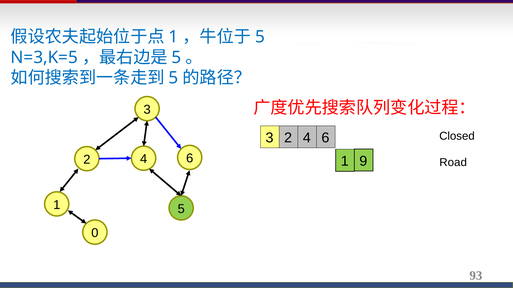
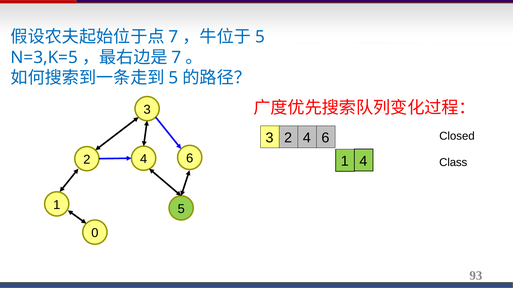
1 at (174, 37): 1 -> 7
5 at (177, 58): 5 -> 7
1 9: 9 -> 4
Road: Road -> Class
